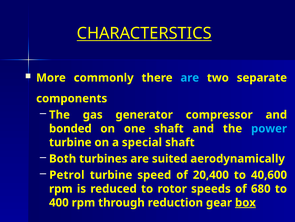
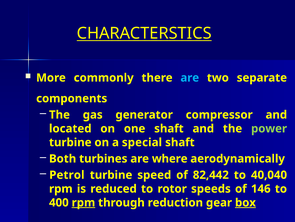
bonded: bonded -> located
power colour: light blue -> light green
suited: suited -> where
20,400: 20,400 -> 82,442
40,600: 40,600 -> 40,040
680: 680 -> 146
rpm at (83, 202) underline: none -> present
